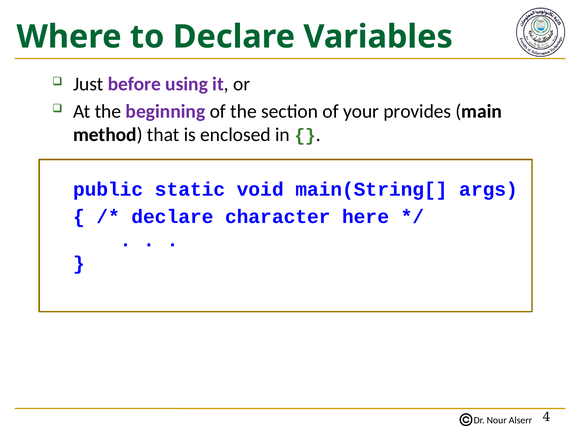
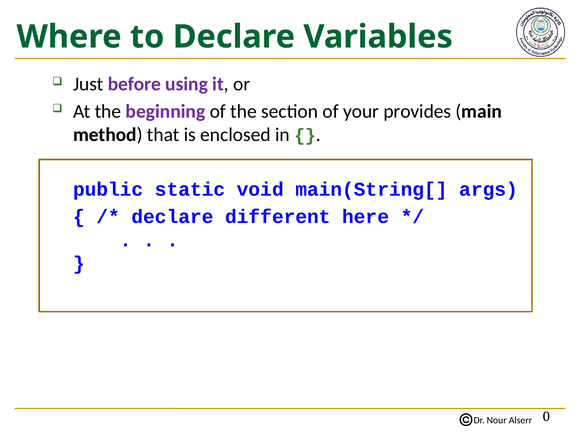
character: character -> different
4: 4 -> 0
